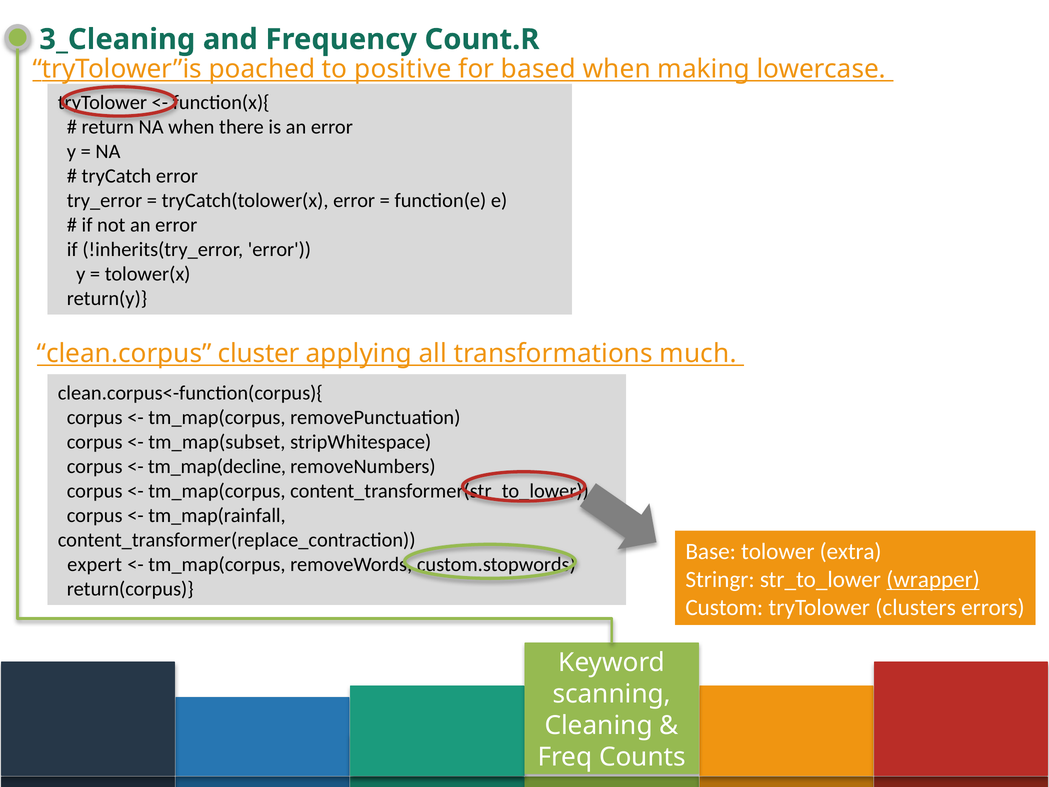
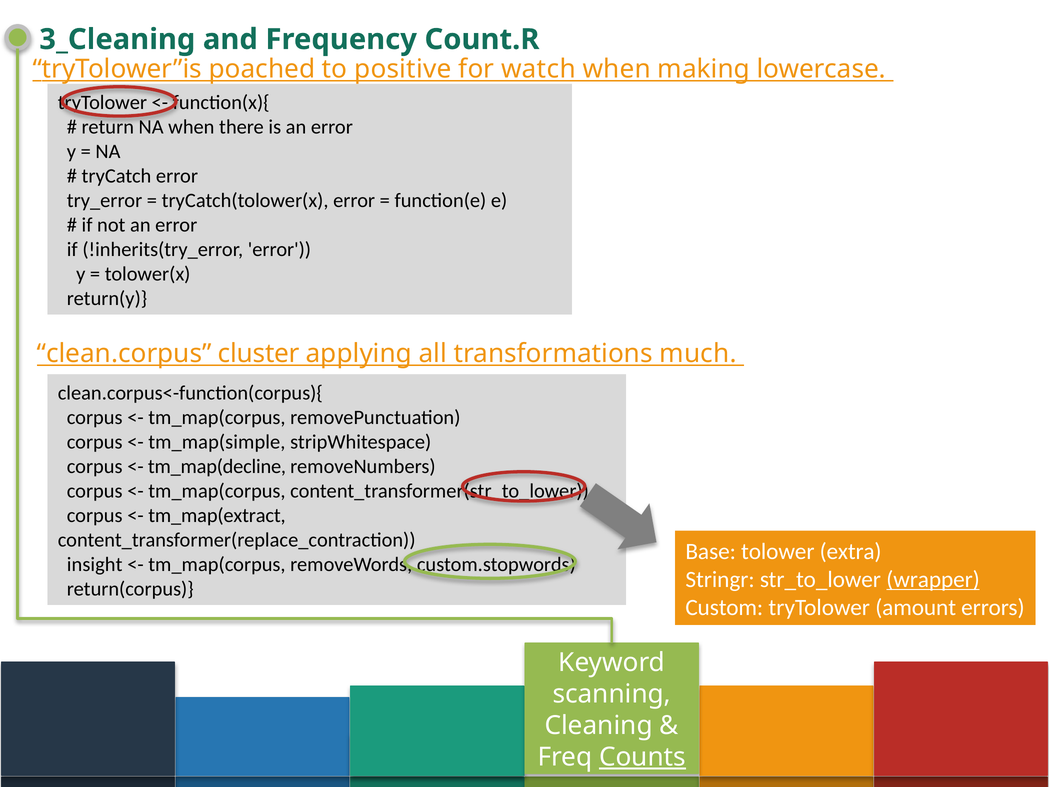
based: based -> watch
tm_map(subset: tm_map(subset -> tm_map(simple
tm_map(rainfall: tm_map(rainfall -> tm_map(extract
expert: expert -> insight
clusters: clusters -> amount
Counts underline: none -> present
